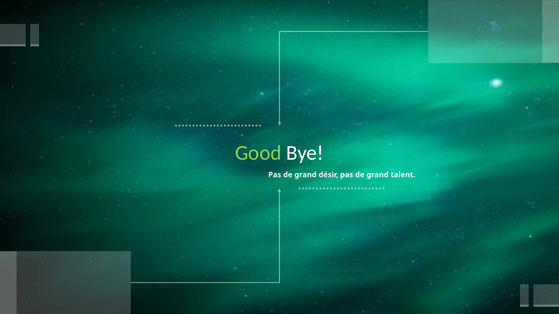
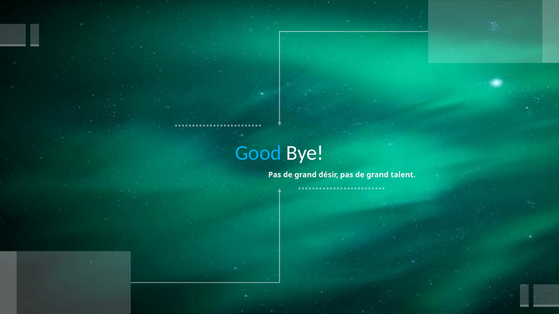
Good colour: light green -> light blue
